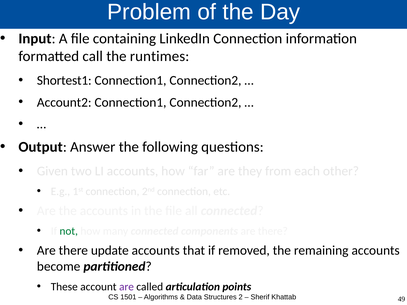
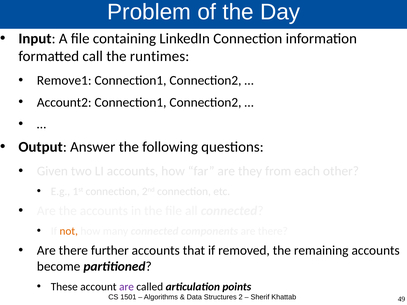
Shortest1: Shortest1 -> Remove1
not colour: green -> orange
update: update -> further
